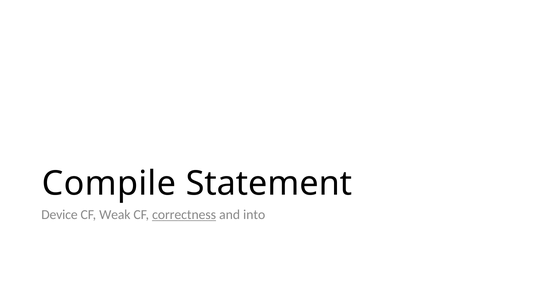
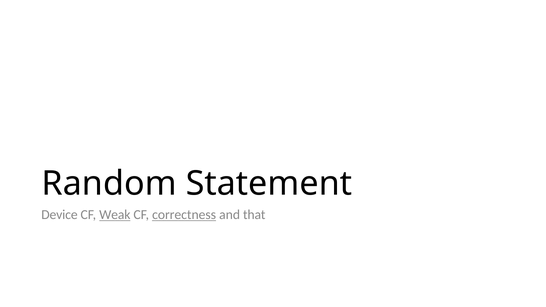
Compile: Compile -> Random
Weak underline: none -> present
into: into -> that
